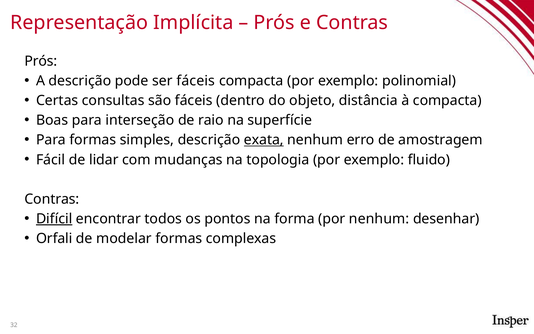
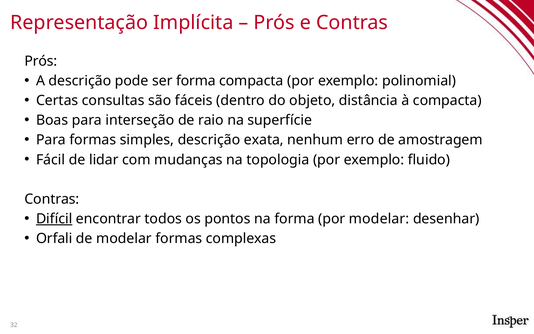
ser fáceis: fáceis -> forma
exata underline: present -> none
por nenhum: nenhum -> modelar
